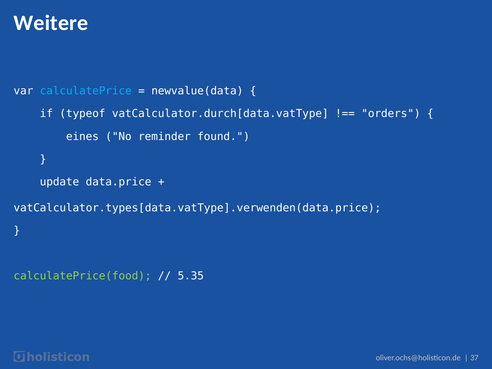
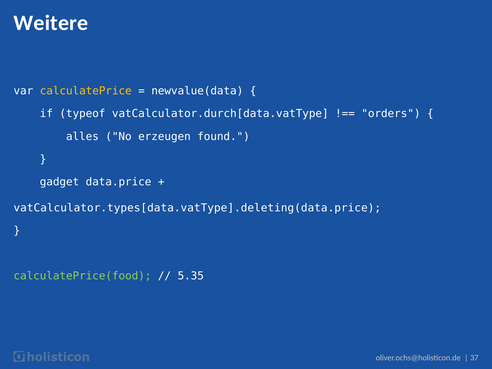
calculatePrice colour: light blue -> yellow
eines: eines -> alles
reminder: reminder -> erzeugen
update: update -> gadget
vatCalculator.types[data.vatType].verwenden(data.price: vatCalculator.types[data.vatType].verwenden(data.price -> vatCalculator.types[data.vatType].deleting(data.price
